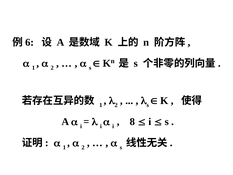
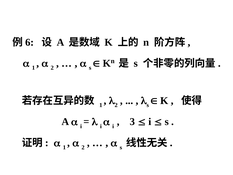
8: 8 -> 3
